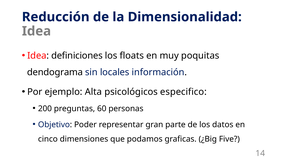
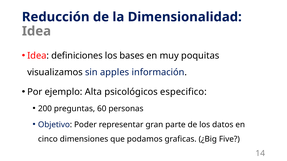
floats: floats -> bases
dendograma: dendograma -> visualizamos
locales: locales -> apples
